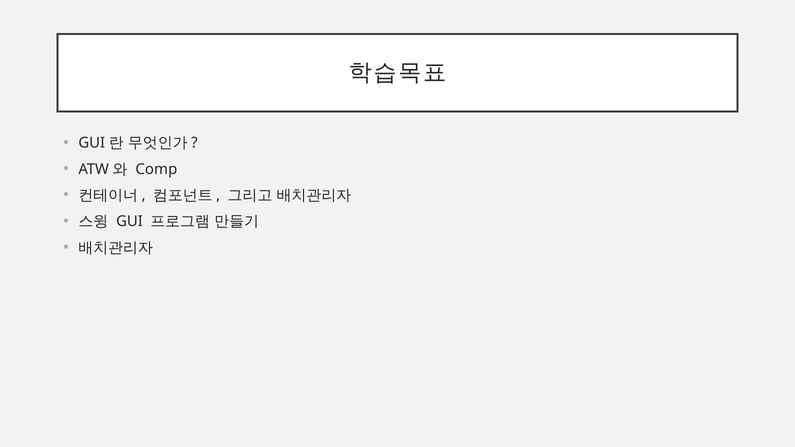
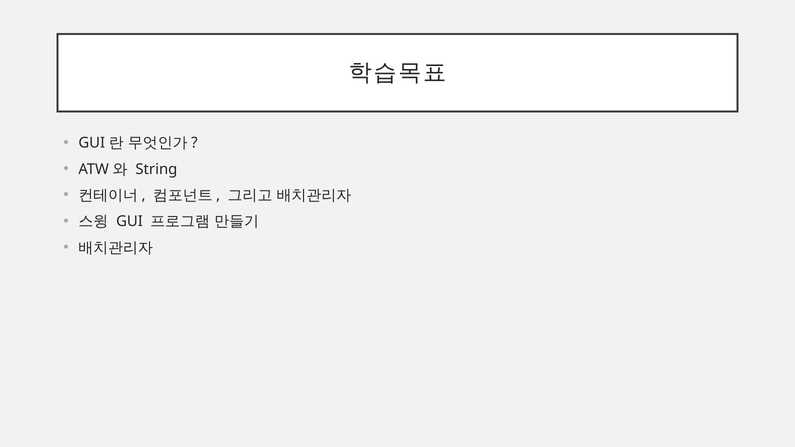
Comp: Comp -> String
